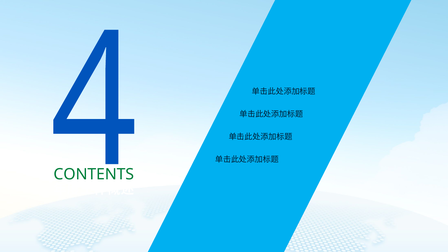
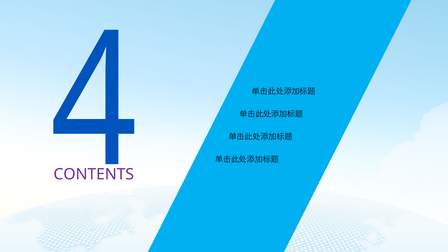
CONTENTS colour: green -> purple
